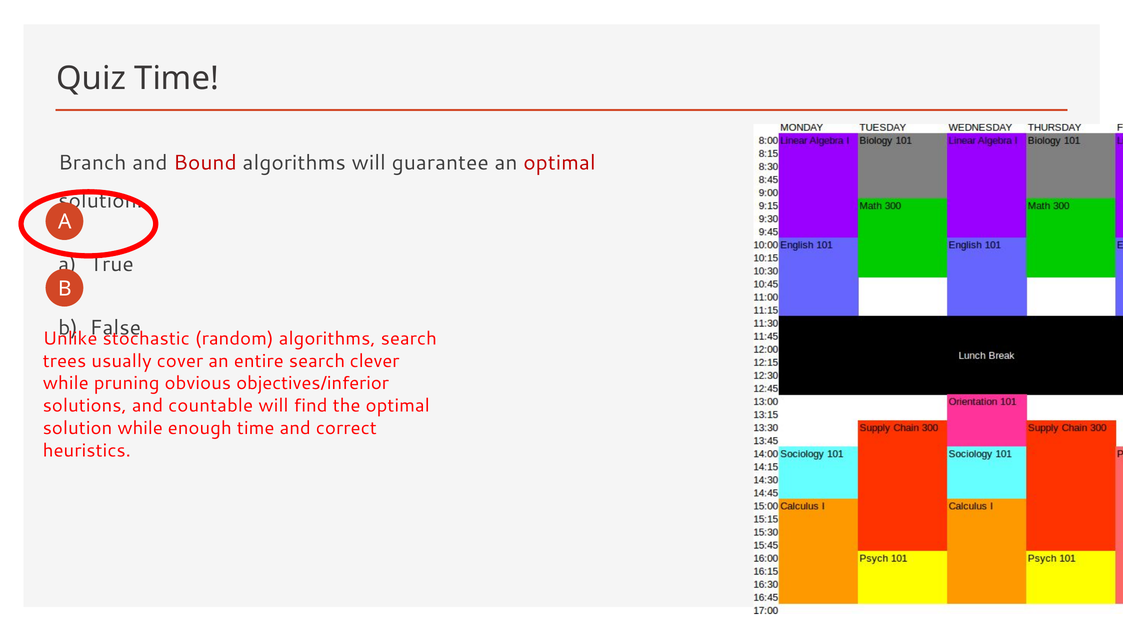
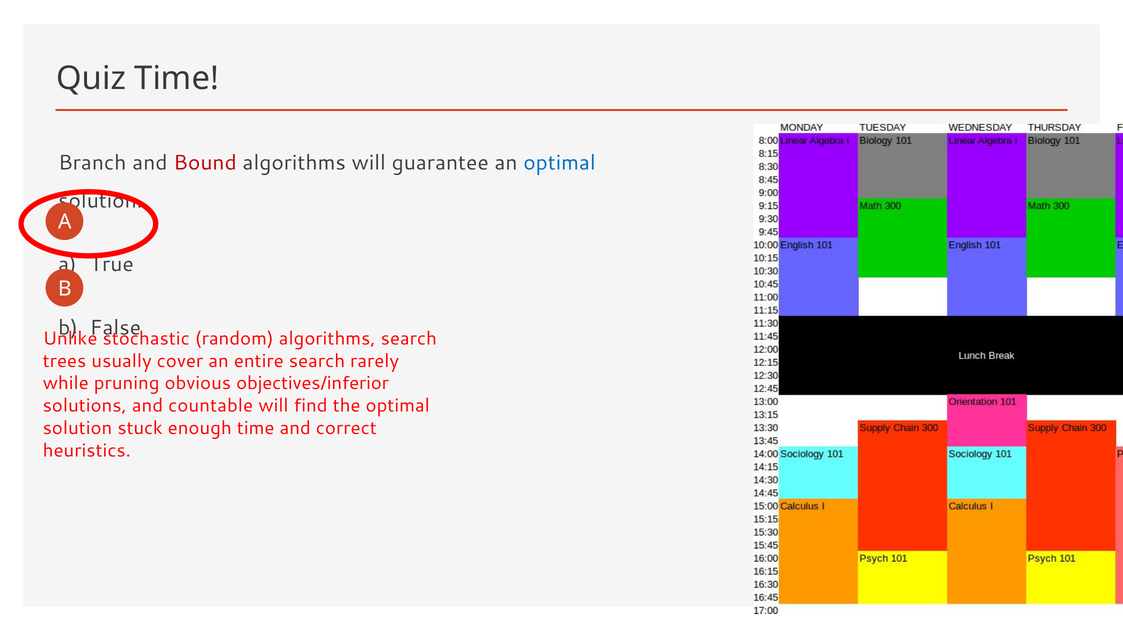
optimal at (559, 163) colour: red -> blue
clever: clever -> rarely
solution while: while -> stuck
